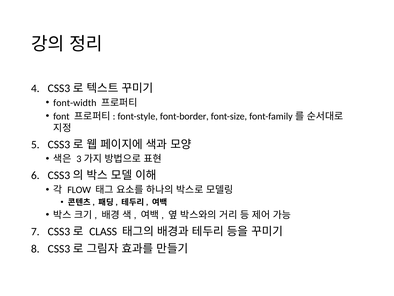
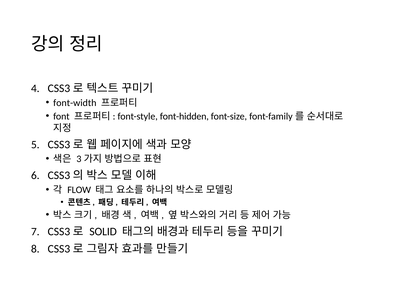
font-border: font-border -> font-hidden
CLASS: CLASS -> SOLID
